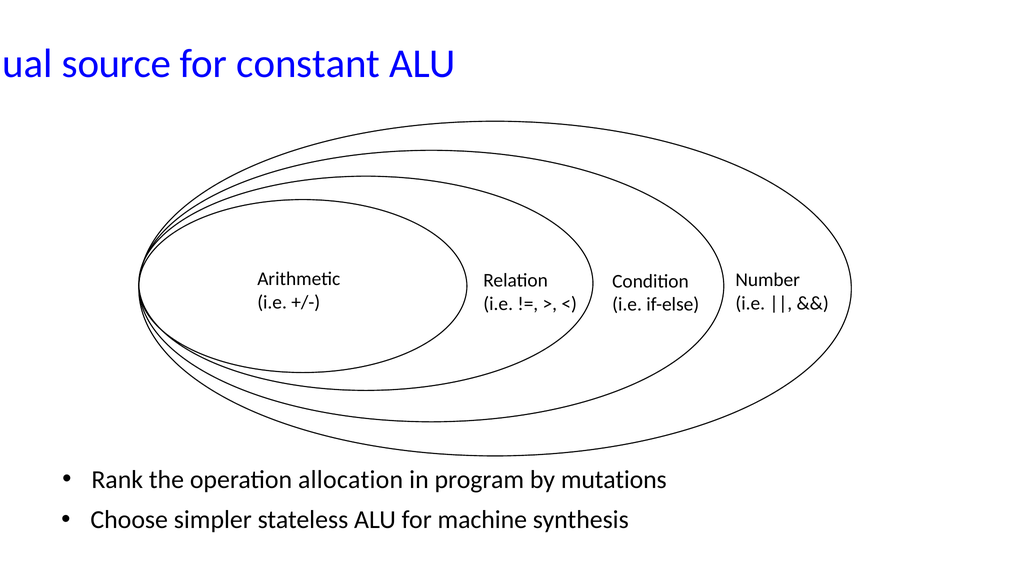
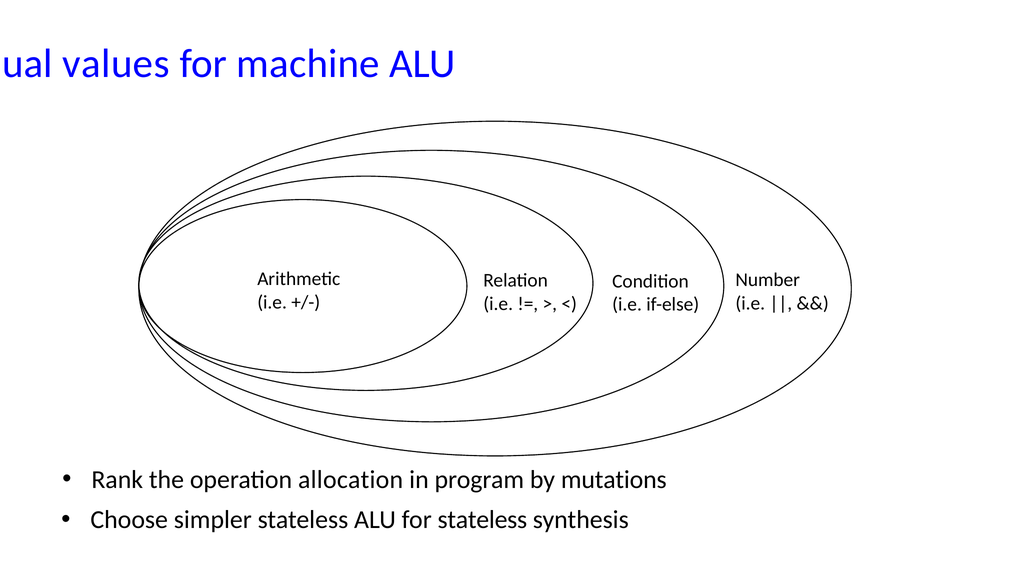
source: source -> values
constant: constant -> machine
for machine: machine -> stateless
